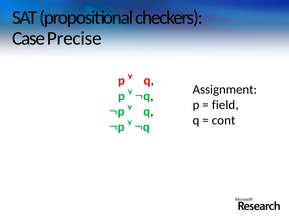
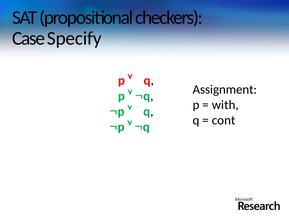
Precise: Precise -> Specify
field: field -> with
